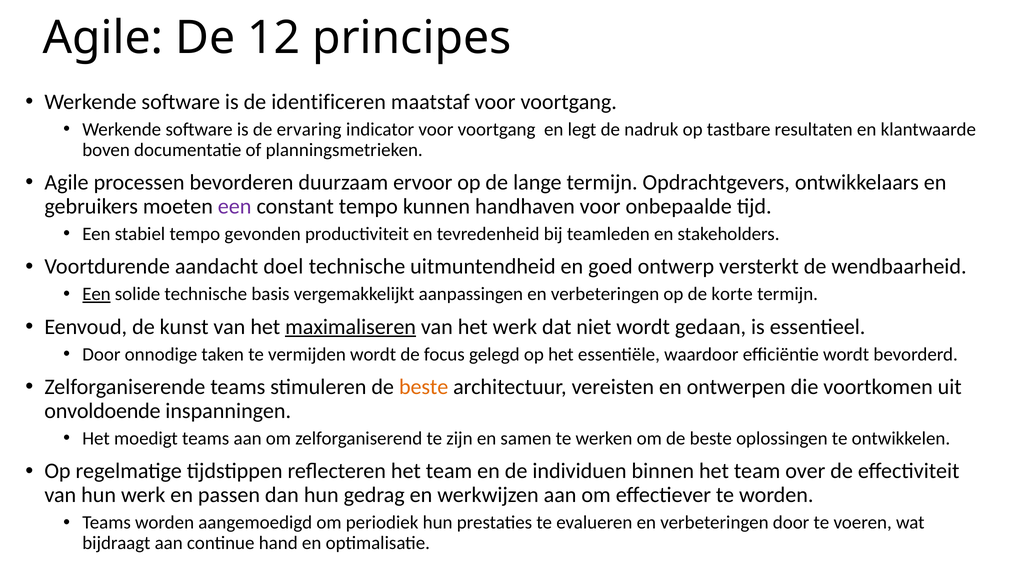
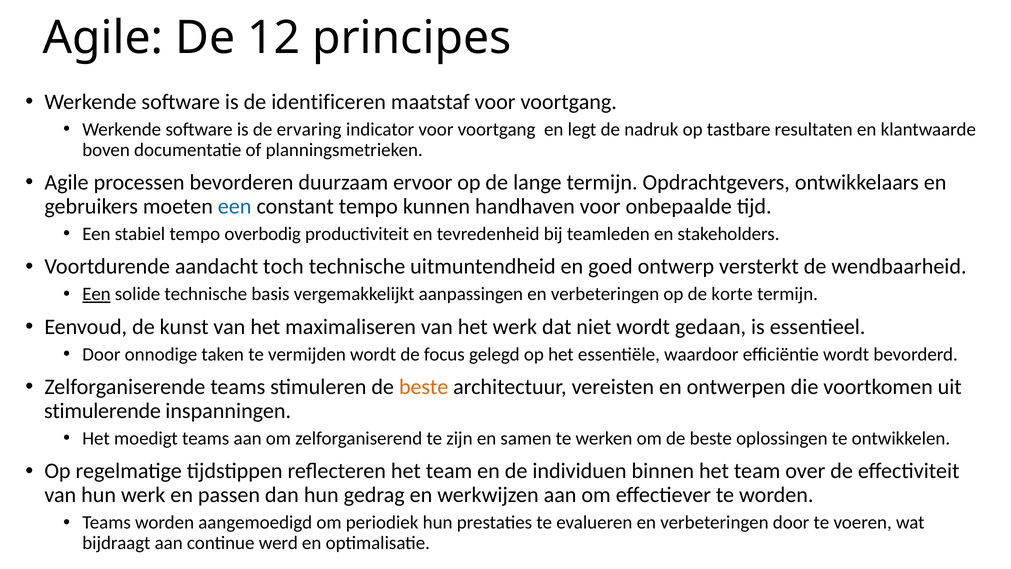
een at (235, 206) colour: purple -> blue
gevonden: gevonden -> overbodig
doel: doel -> toch
maximaliseren underline: present -> none
onvoldoende: onvoldoende -> stimulerende
hand: hand -> werd
